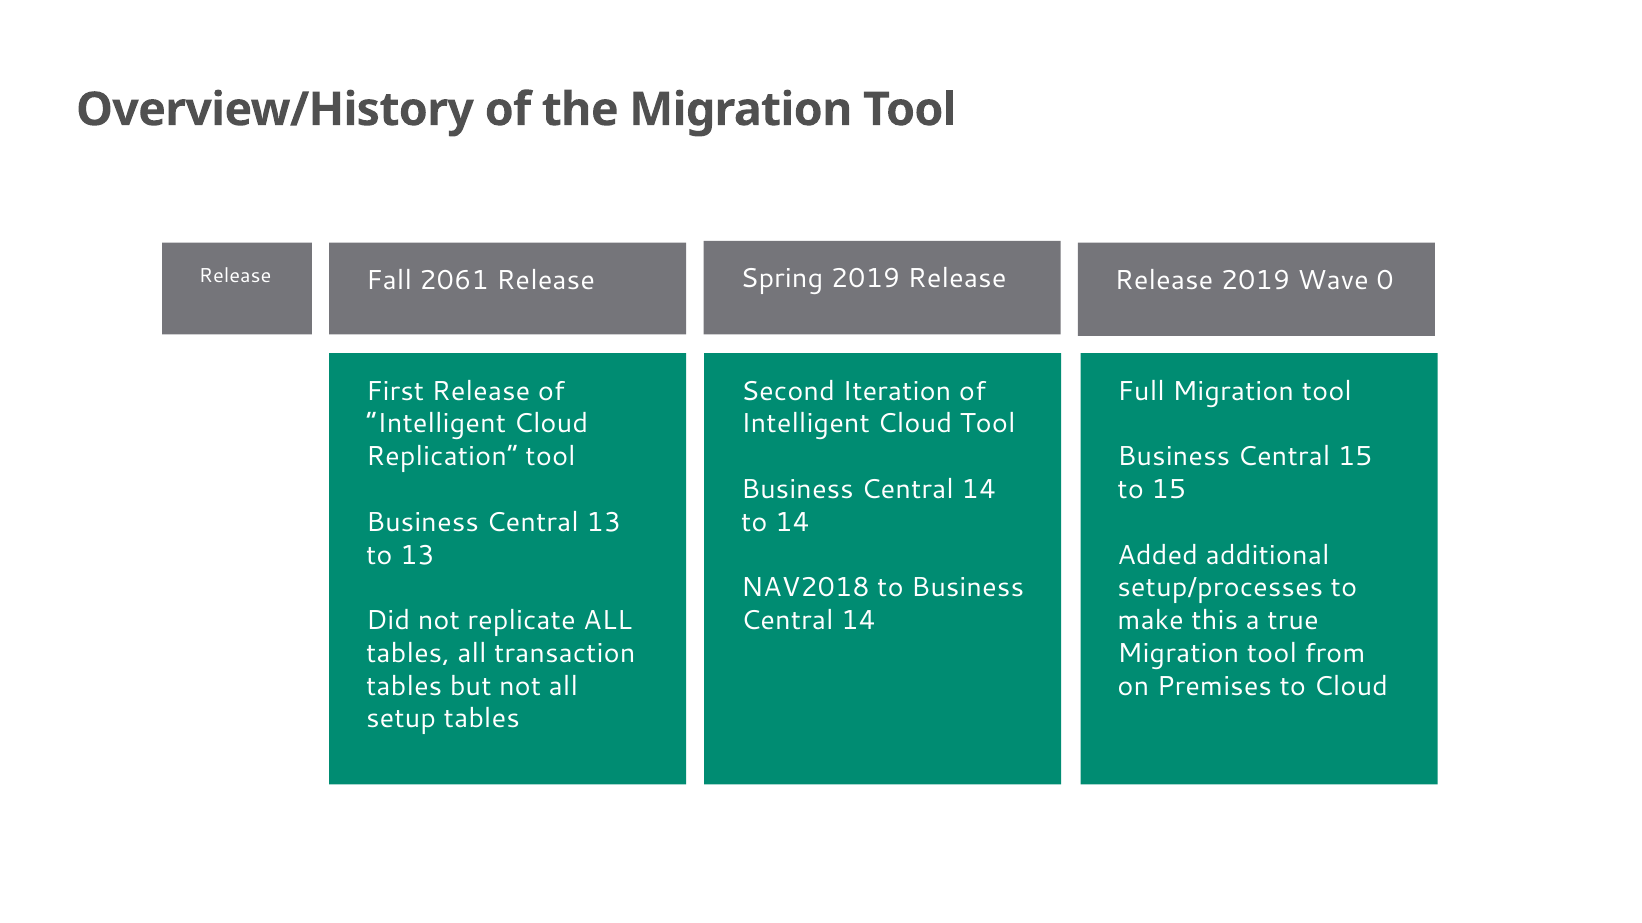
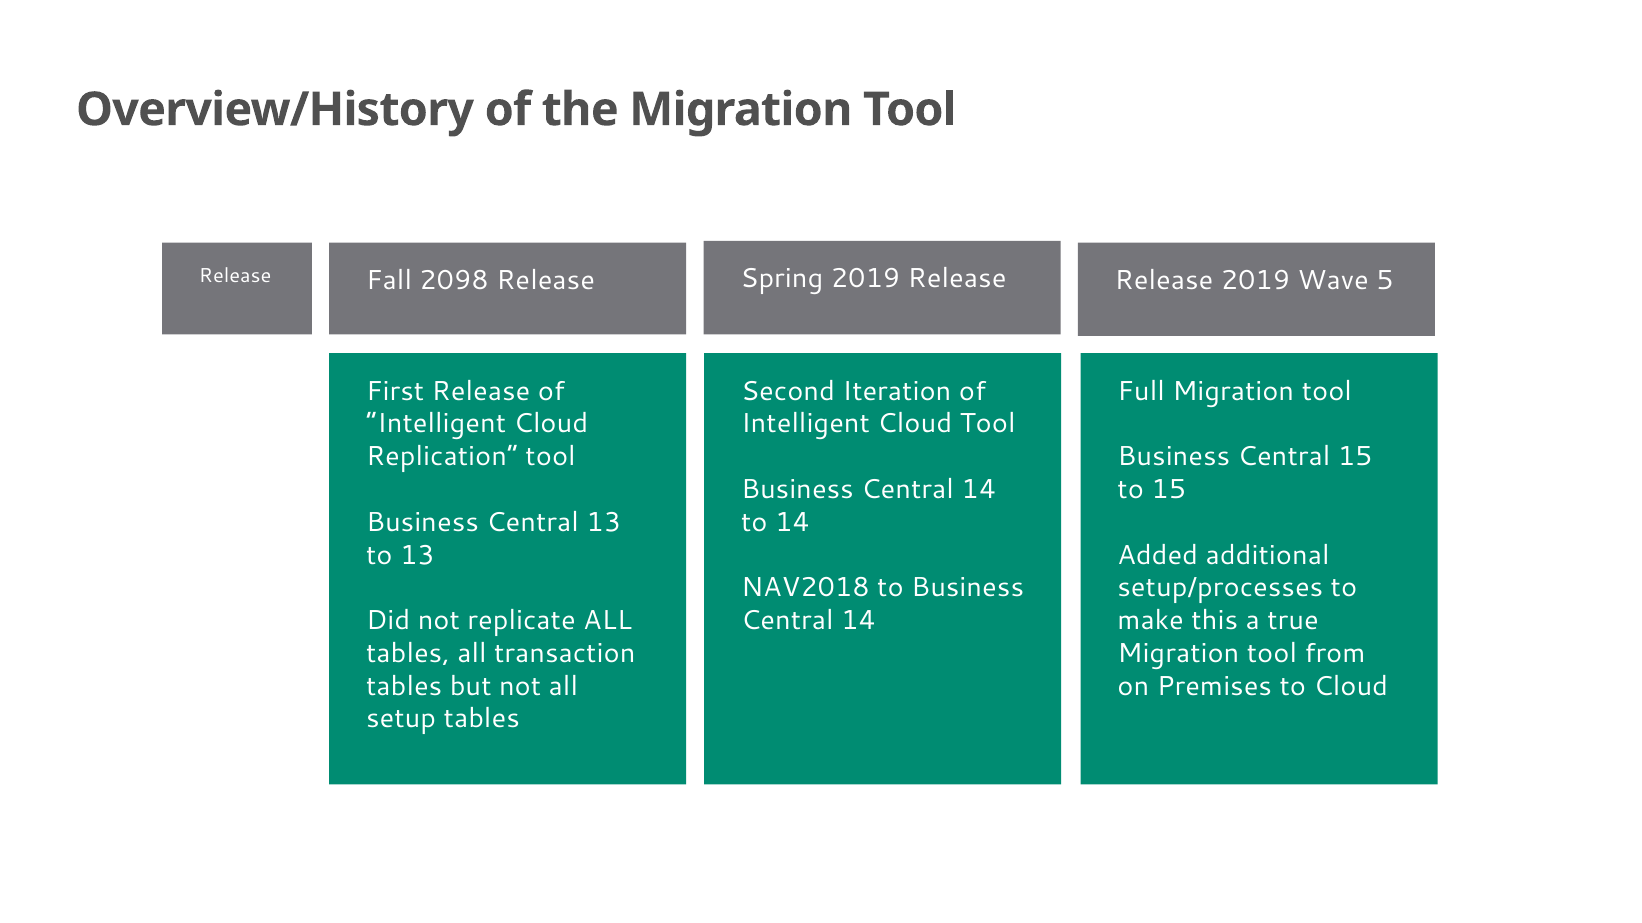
2061: 2061 -> 2098
0: 0 -> 5
